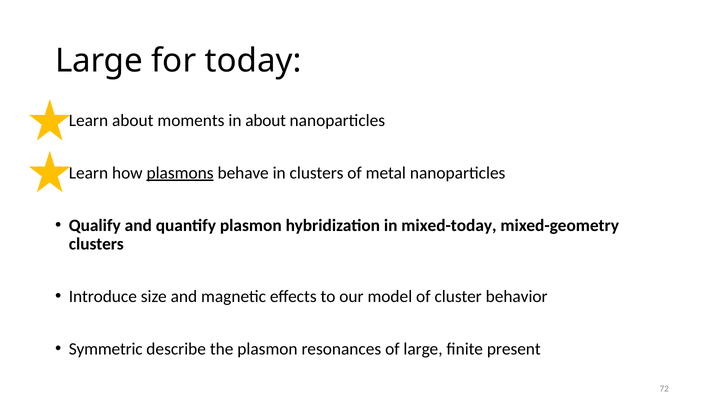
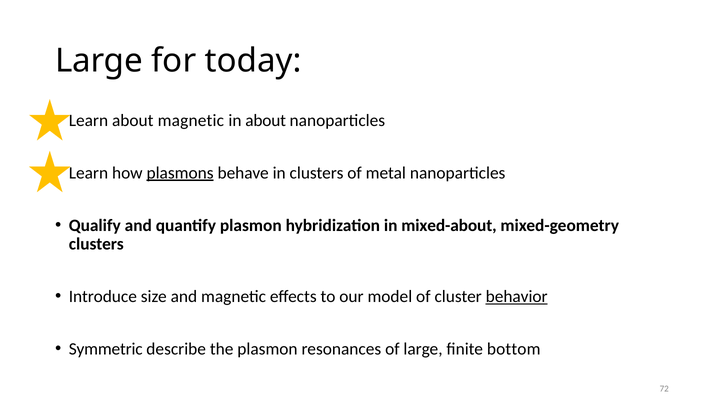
about moments: moments -> magnetic
mixed-today: mixed-today -> mixed-about
behavior underline: none -> present
present: present -> bottom
